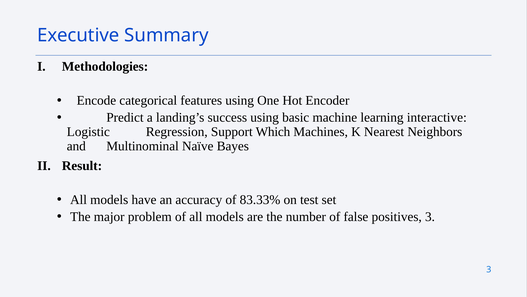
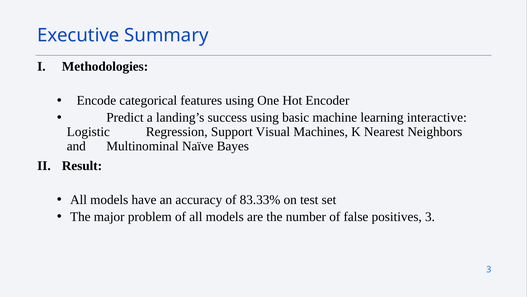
Which: Which -> Visual
